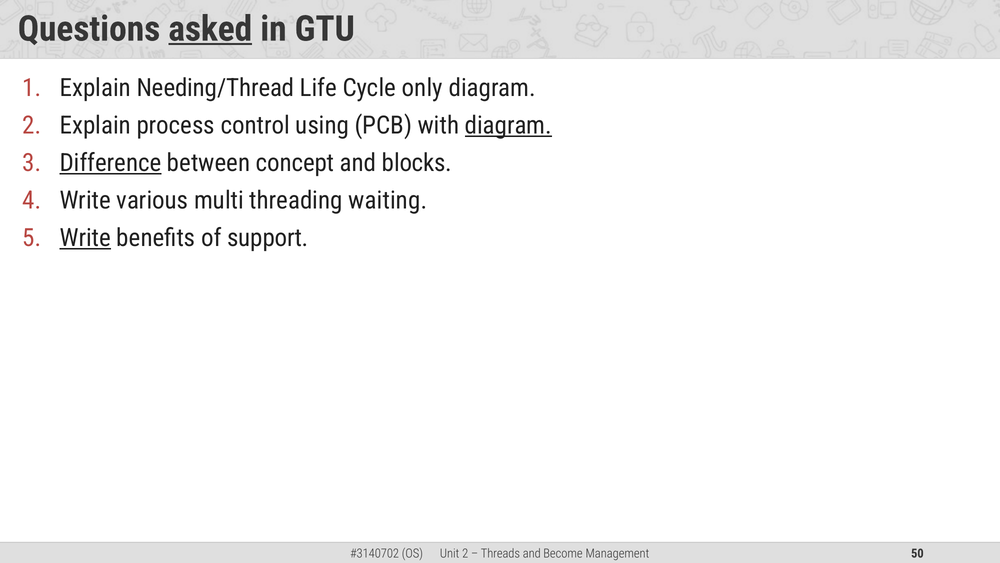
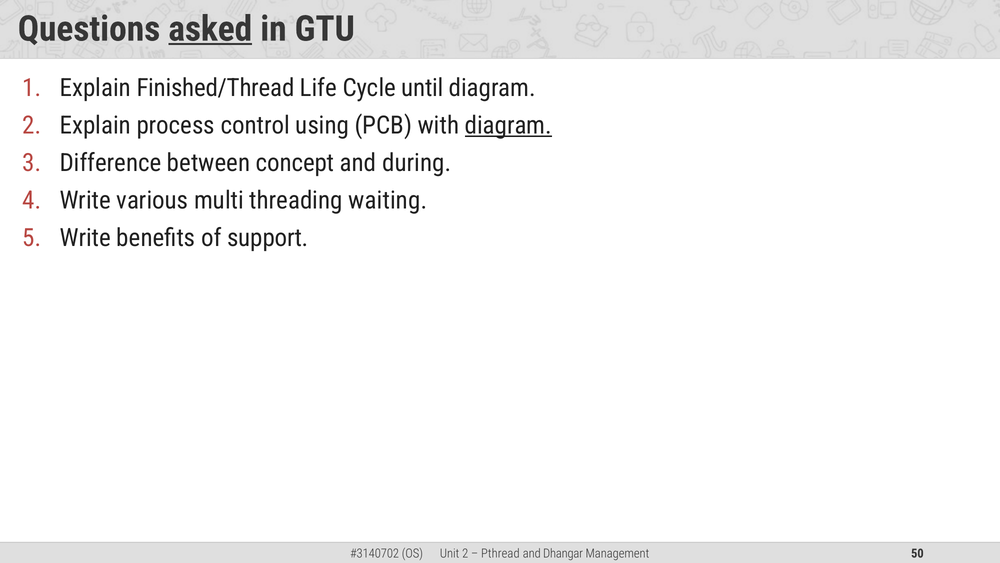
Needing/Thread: Needing/Thread -> Finished/Thread
only: only -> until
Difference underline: present -> none
blocks: blocks -> during
Write at (85, 238) underline: present -> none
Threads: Threads -> Pthread
Become: Become -> Dhangar
